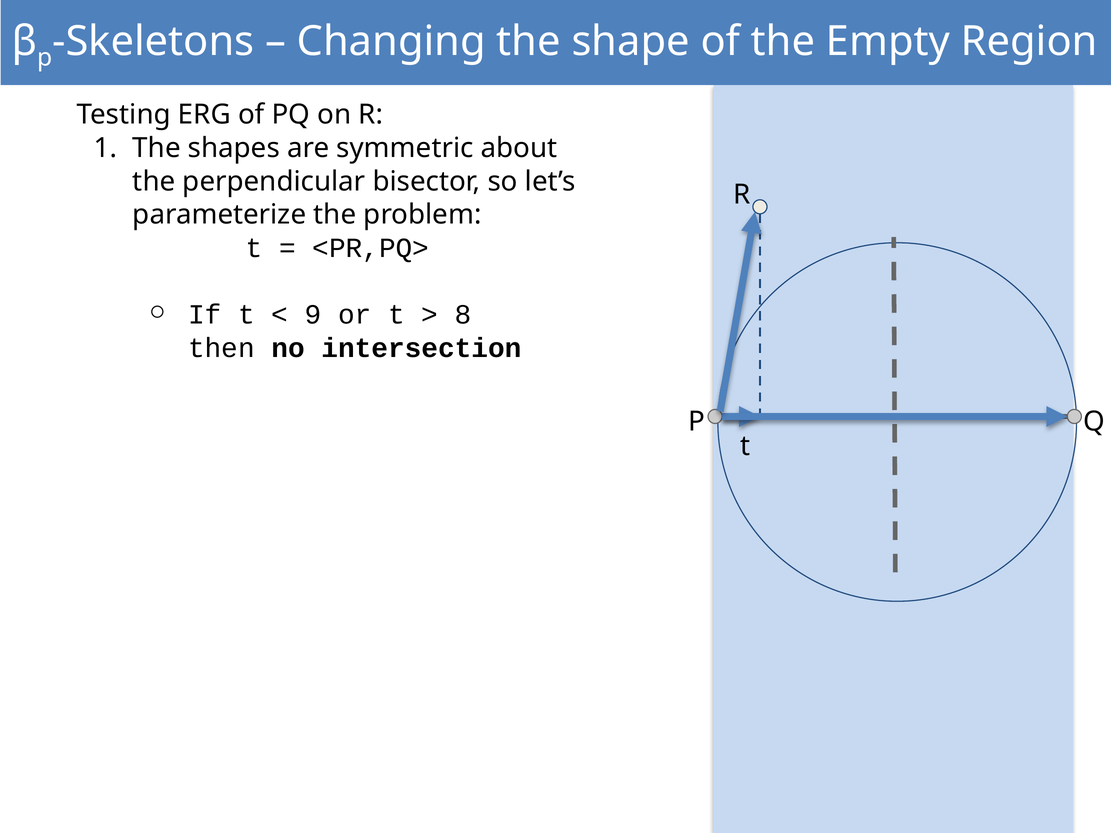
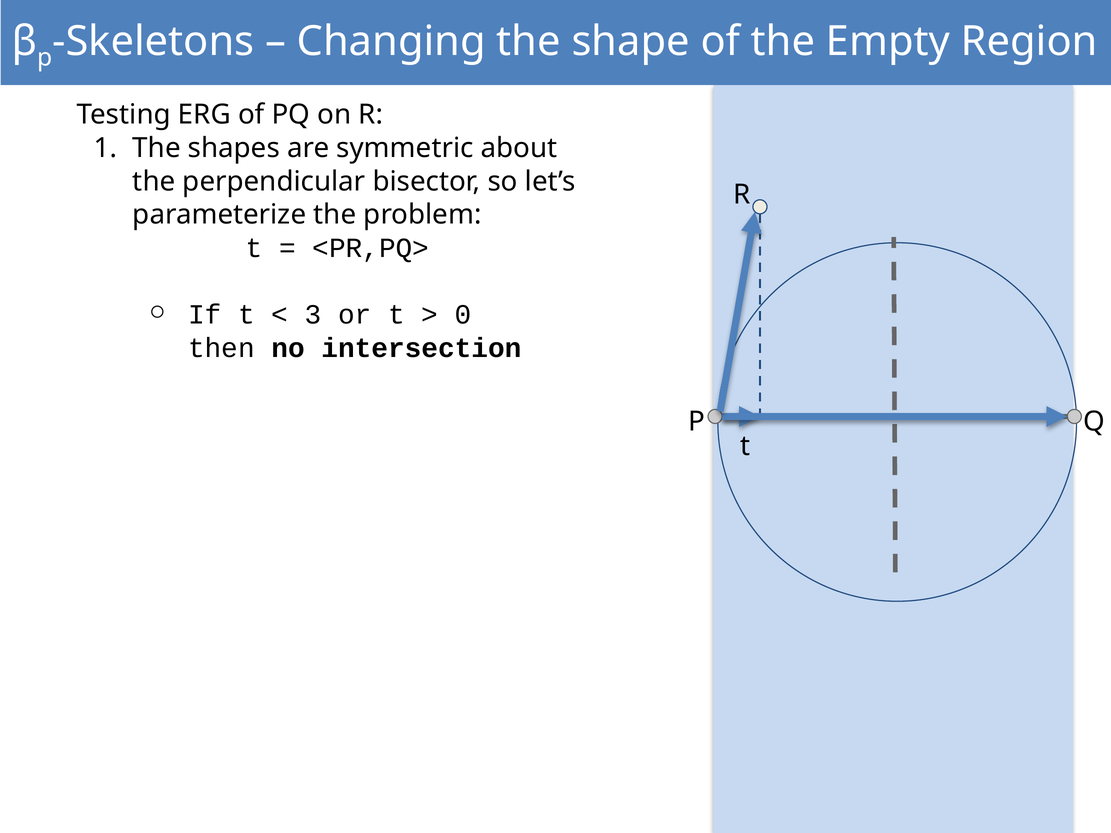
9: 9 -> 3
8: 8 -> 0
